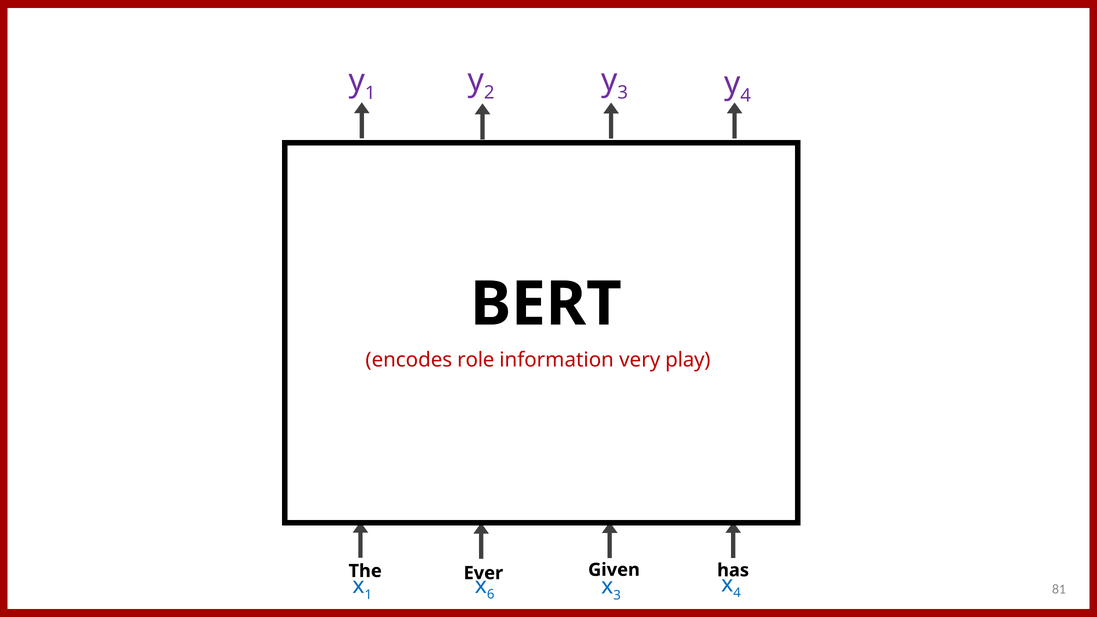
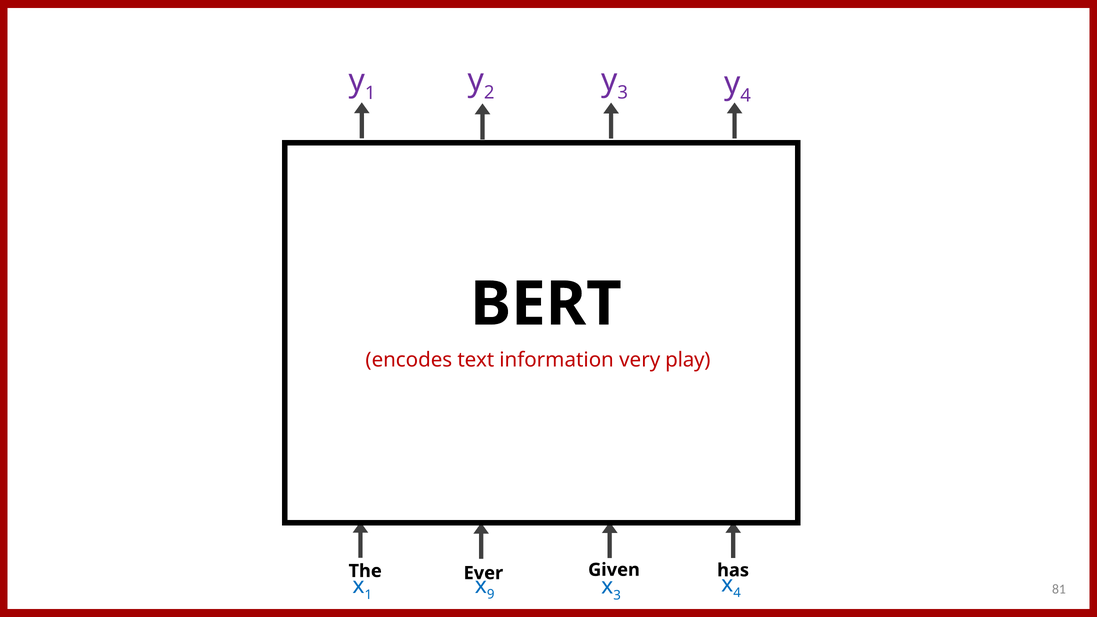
role: role -> text
6: 6 -> 9
